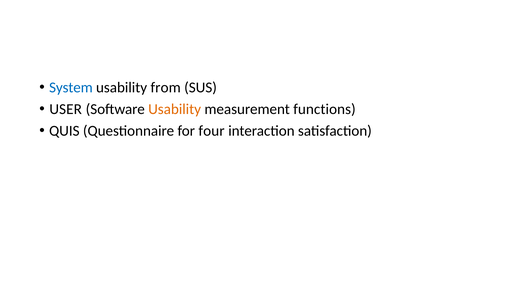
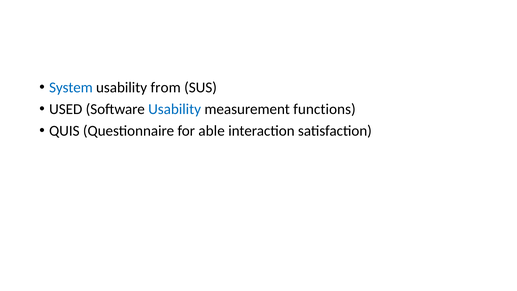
USER: USER -> USED
Usability at (175, 109) colour: orange -> blue
four: four -> able
